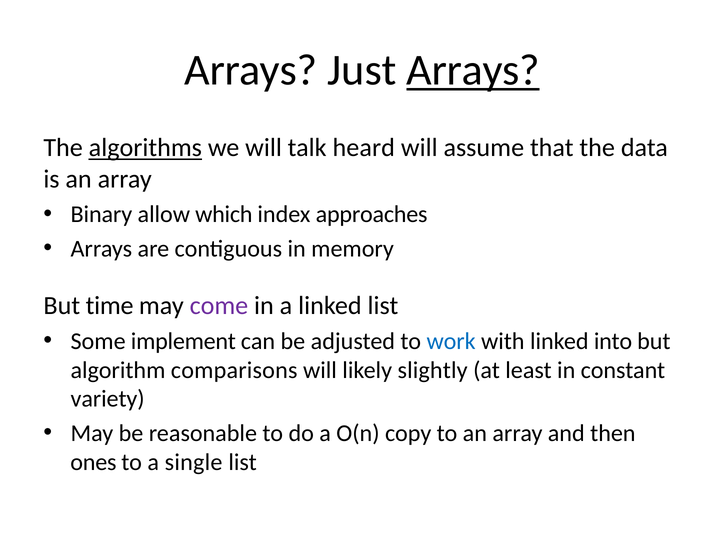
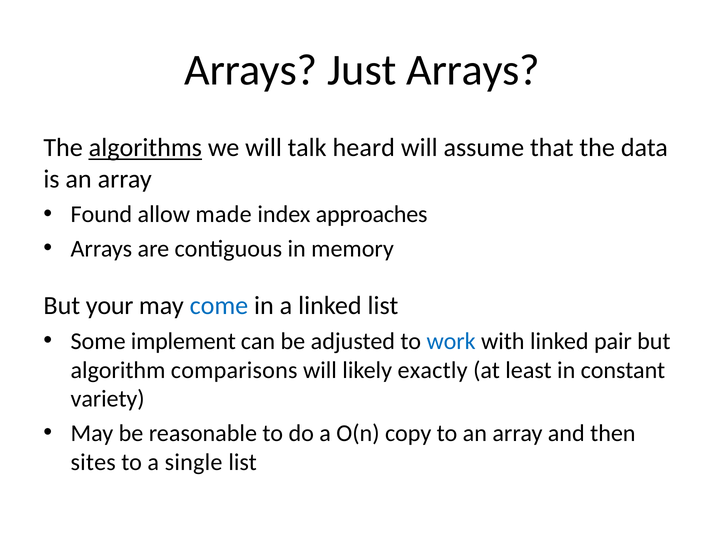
Arrays at (473, 70) underline: present -> none
Binary: Binary -> Found
which: which -> made
time: time -> your
come colour: purple -> blue
into: into -> pair
slightly: slightly -> exactly
ones: ones -> sites
